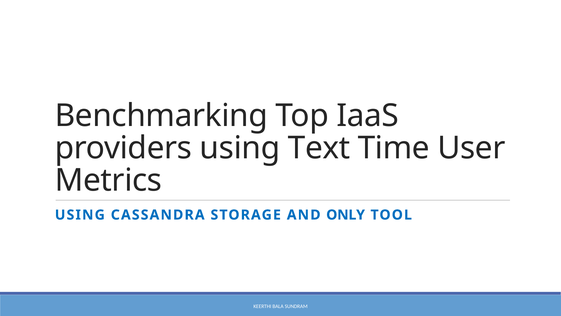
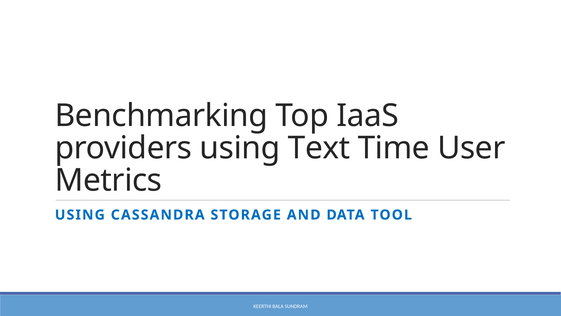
ONLY: ONLY -> DATA
